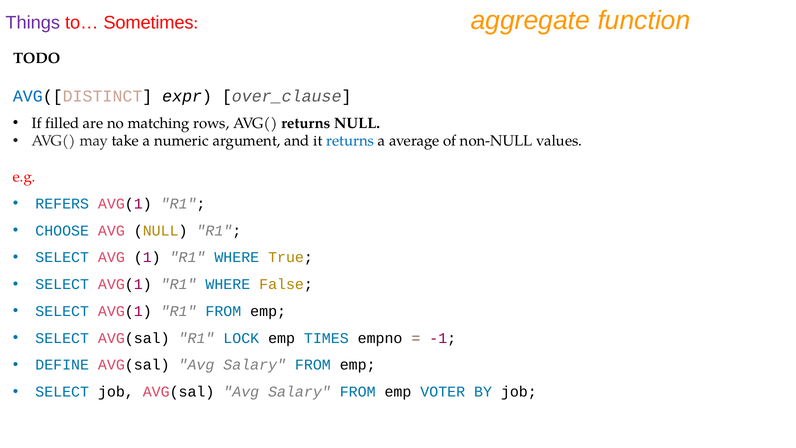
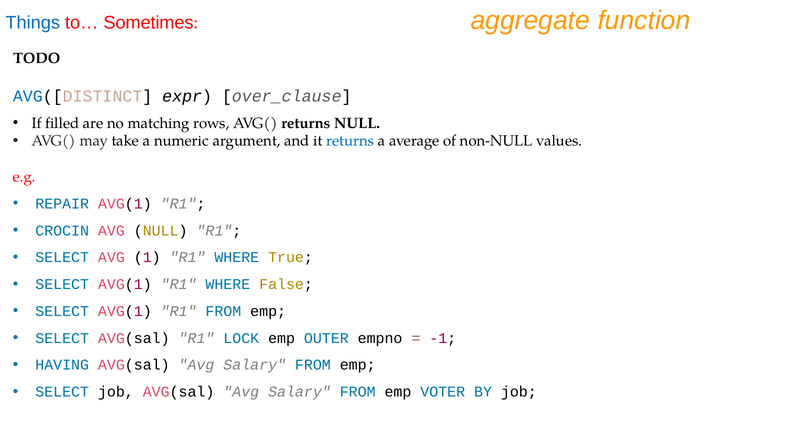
Things colour: purple -> blue
REFERS: REFERS -> REPAIR
CHOOSE: CHOOSE -> CROCIN
TIMES: TIMES -> OUTER
DEFINE: DEFINE -> HAVING
